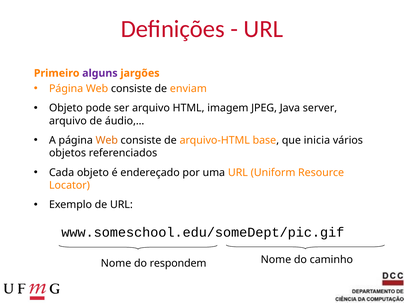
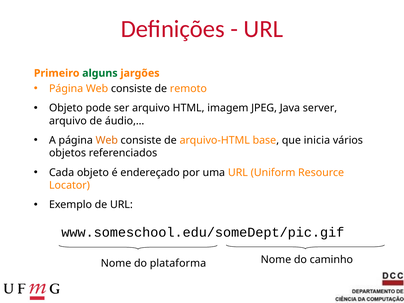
alguns colour: purple -> green
enviam: enviam -> remoto
respondem: respondem -> plataforma
